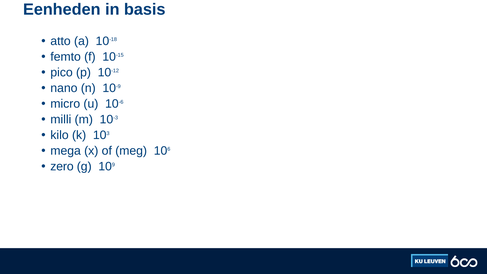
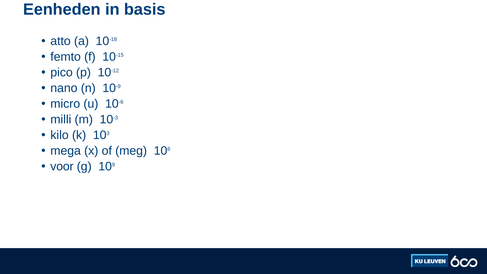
zero: zero -> voor
